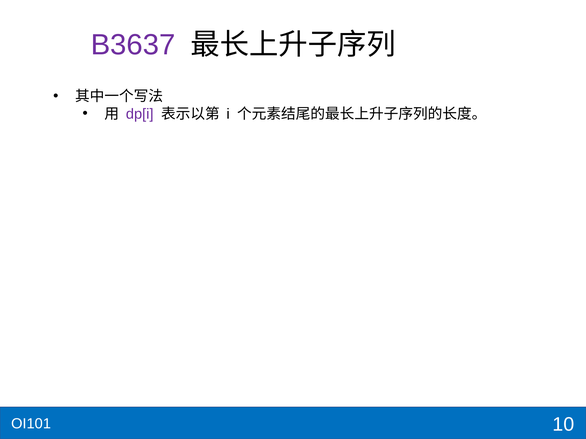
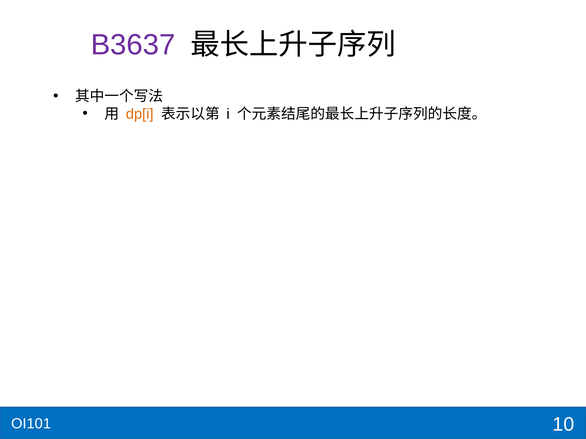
dp[i colour: purple -> orange
